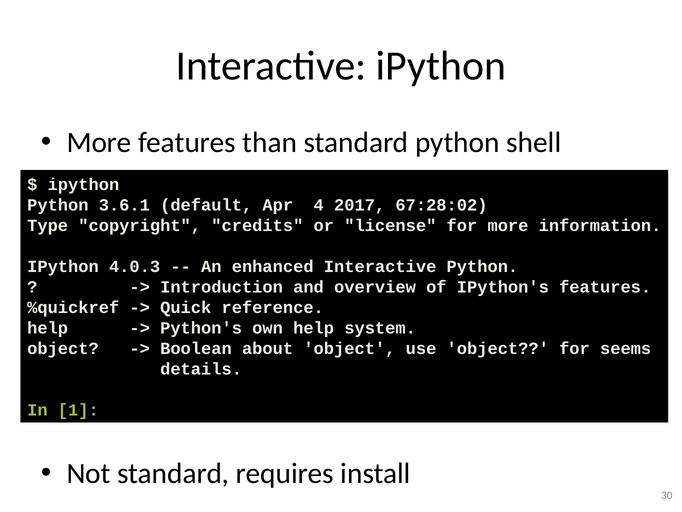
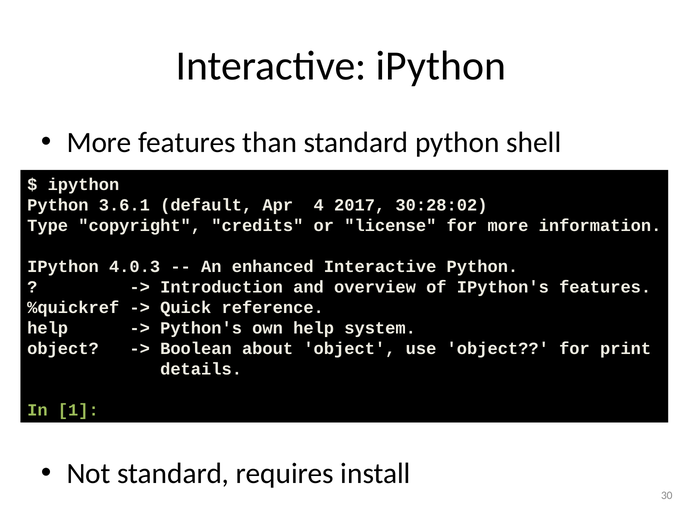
67:28:02: 67:28:02 -> 30:28:02
seems: seems -> print
